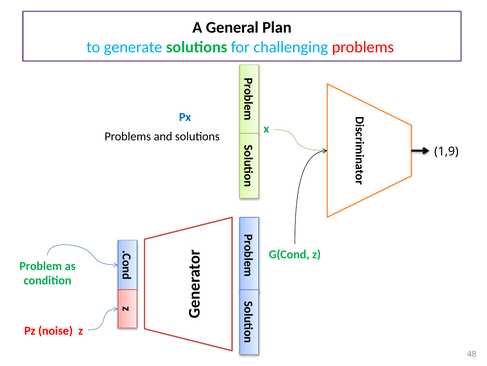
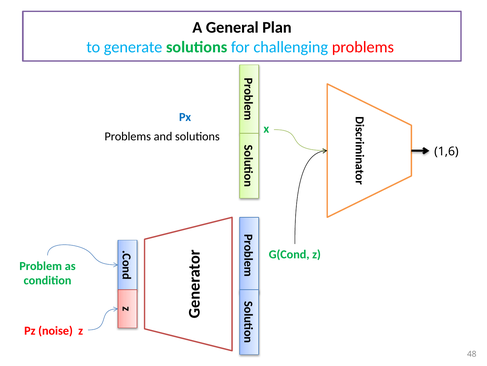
1,9: 1,9 -> 1,6
